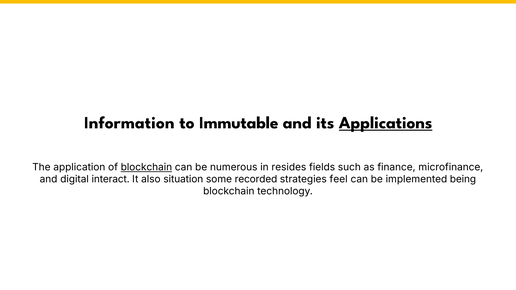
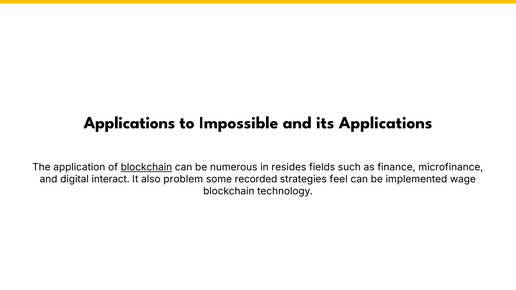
Information at (129, 123): Information -> Applications
Immutable: Immutable -> Impossible
Applications at (386, 123) underline: present -> none
situation: situation -> problem
being: being -> wage
